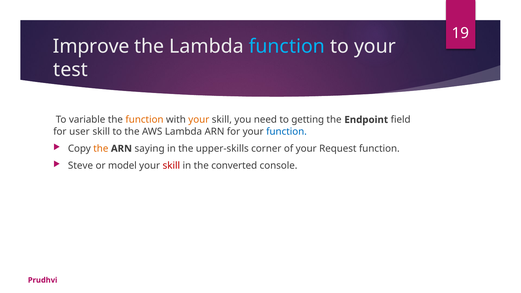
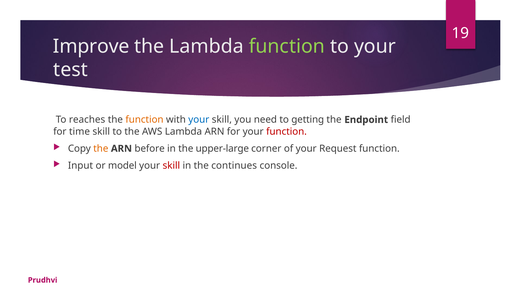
function at (287, 46) colour: light blue -> light green
variable: variable -> reaches
your at (199, 120) colour: orange -> blue
user: user -> time
function at (287, 131) colour: blue -> red
saying: saying -> before
upper-skills: upper-skills -> upper-large
Steve: Steve -> Input
converted: converted -> continues
